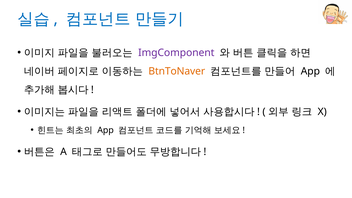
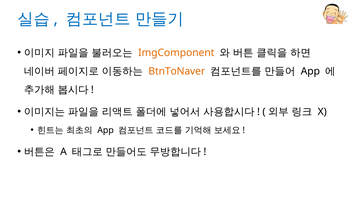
ImgComponent colour: purple -> orange
